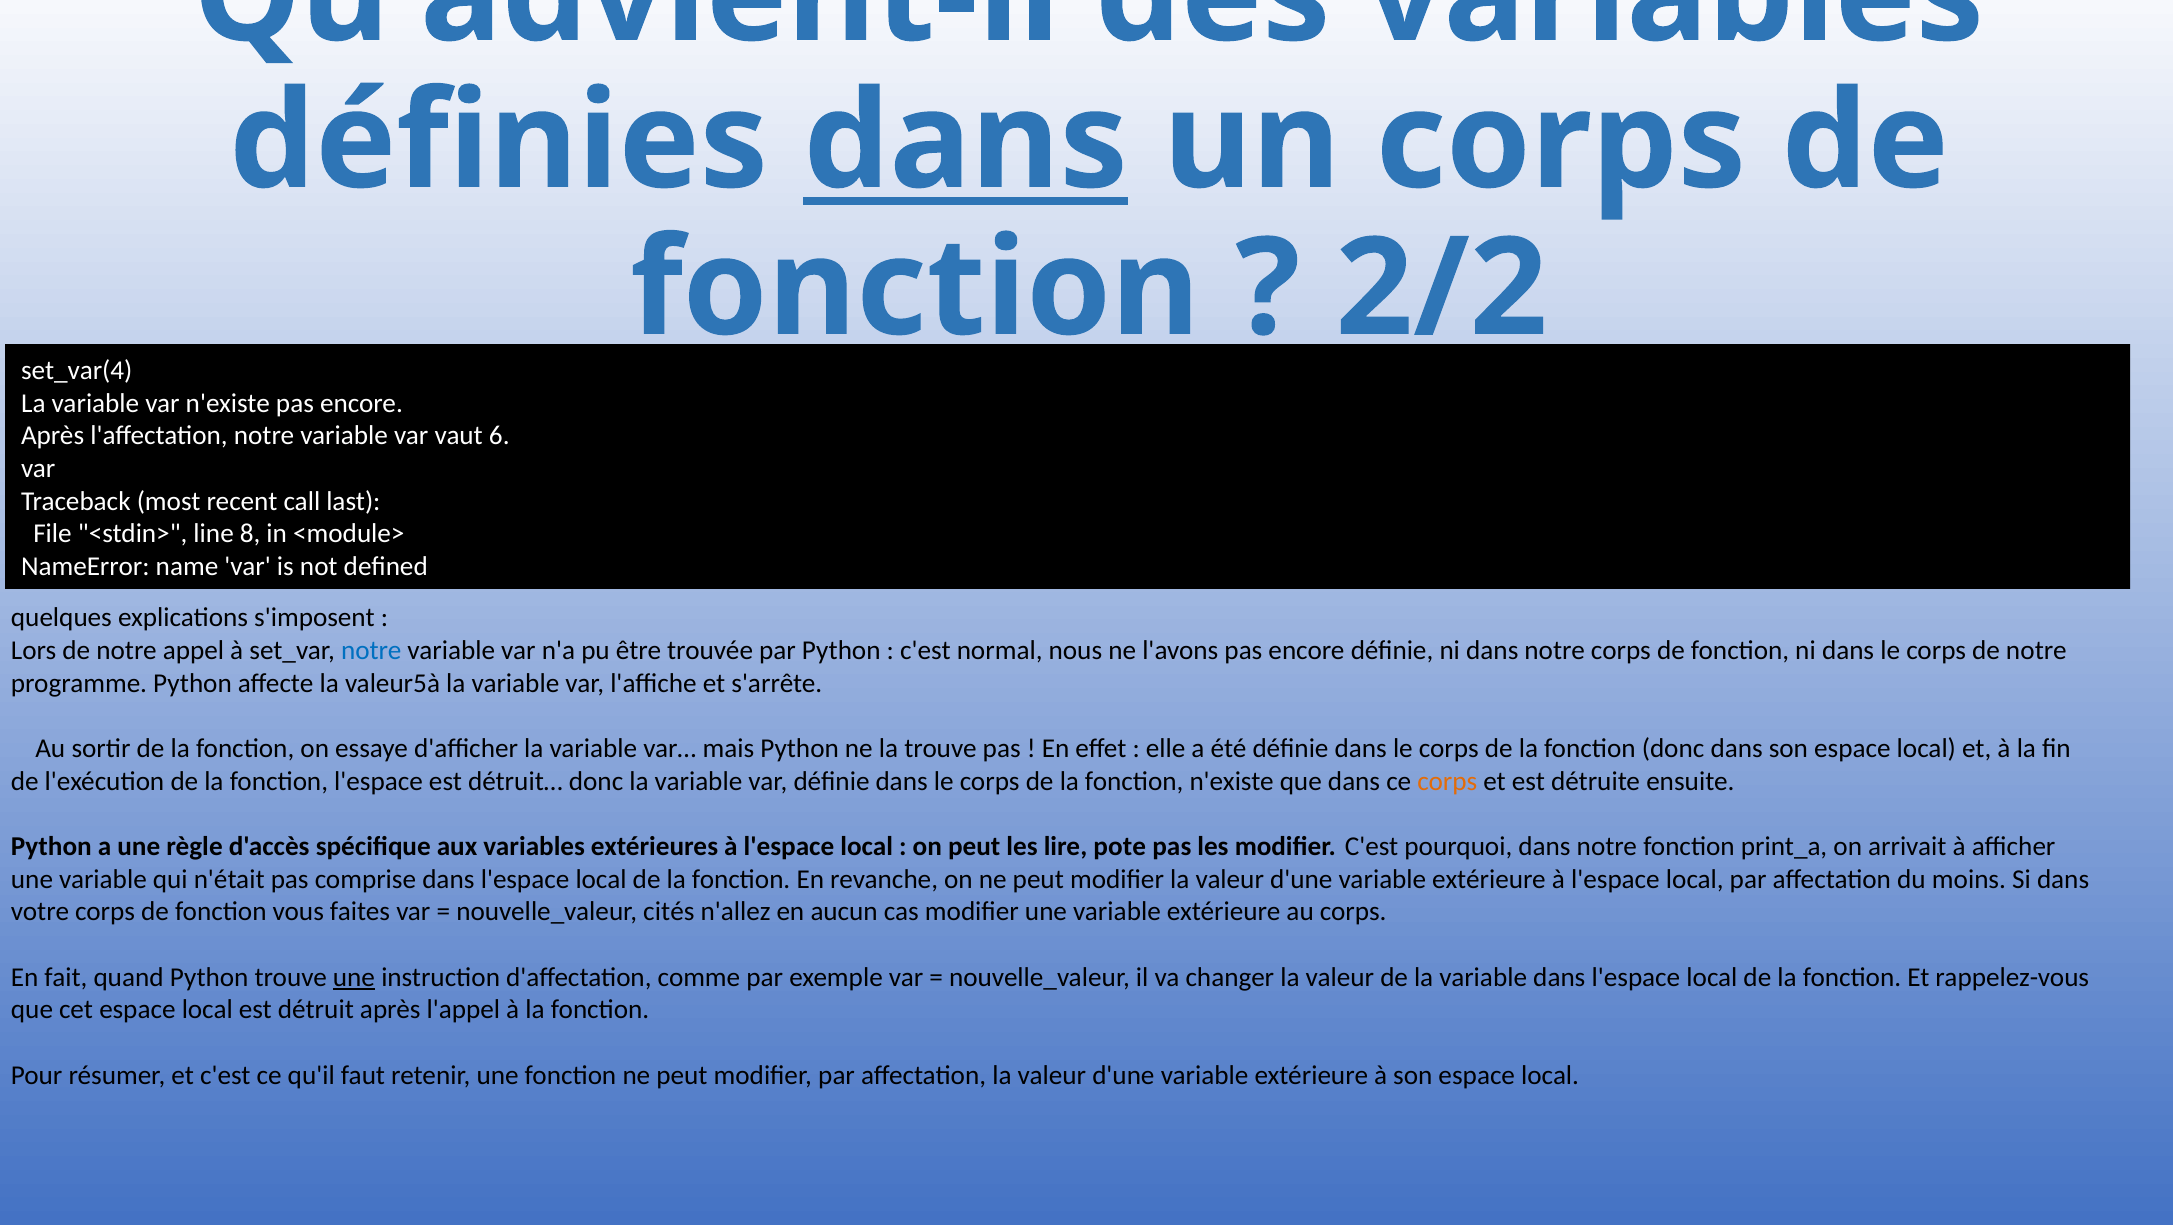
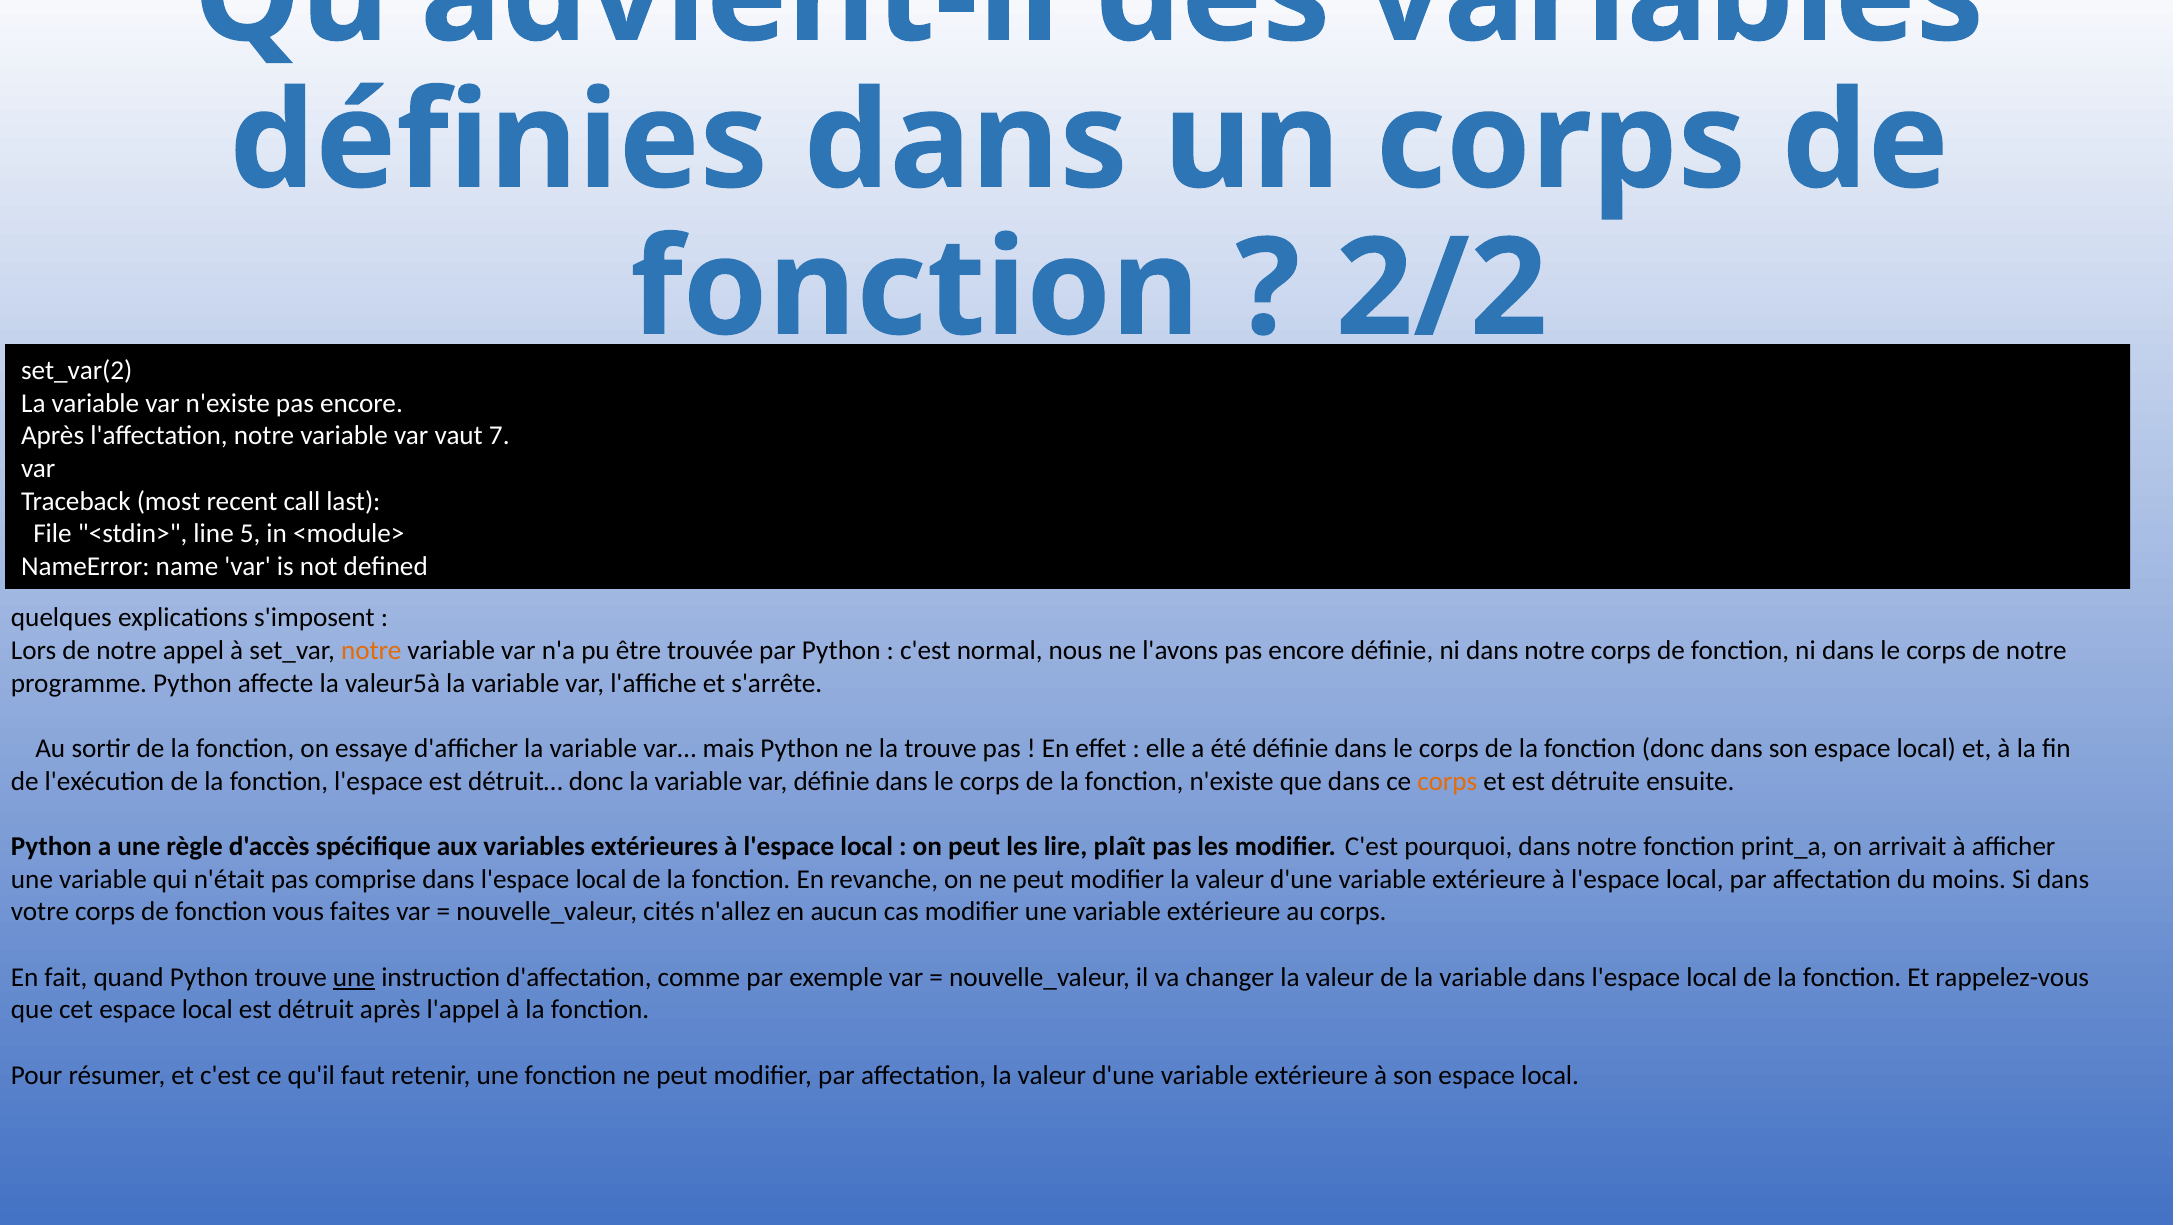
dans at (966, 142) underline: present -> none
set_var(4: set_var(4 -> set_var(2
6: 6 -> 7
8: 8 -> 5
notre at (371, 651) colour: blue -> orange
pote: pote -> plaît
